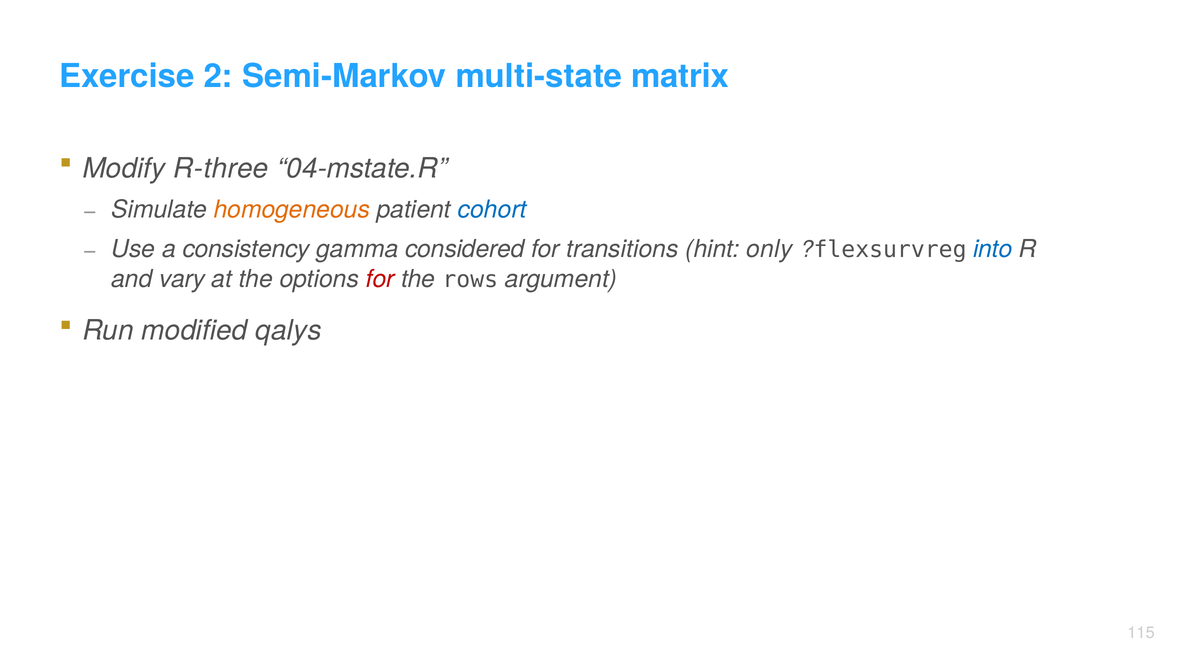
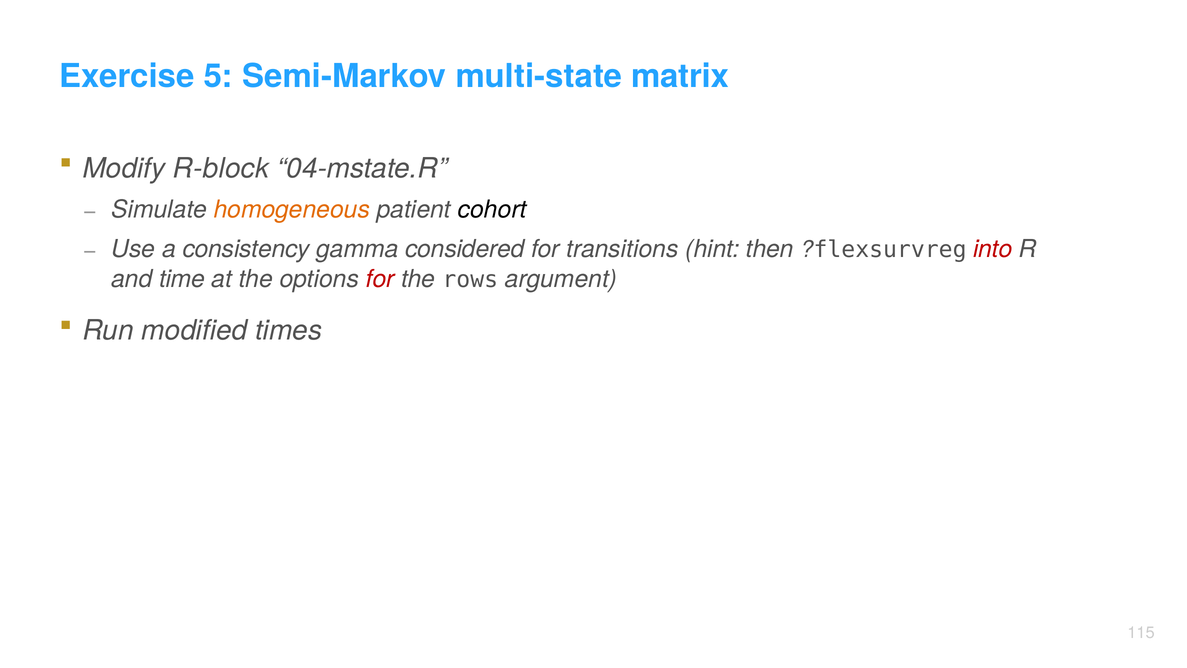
2: 2 -> 5
R-three: R-three -> R-block
cohort colour: blue -> black
only: only -> then
into colour: blue -> red
vary: vary -> time
qalys: qalys -> times
